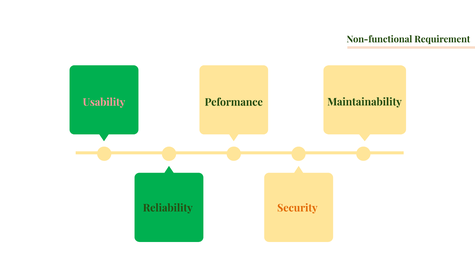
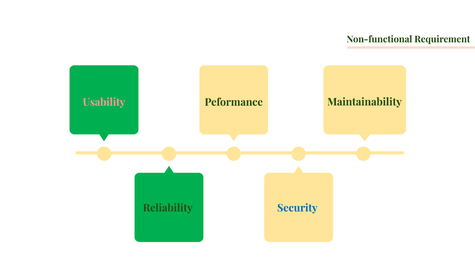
Security colour: orange -> blue
